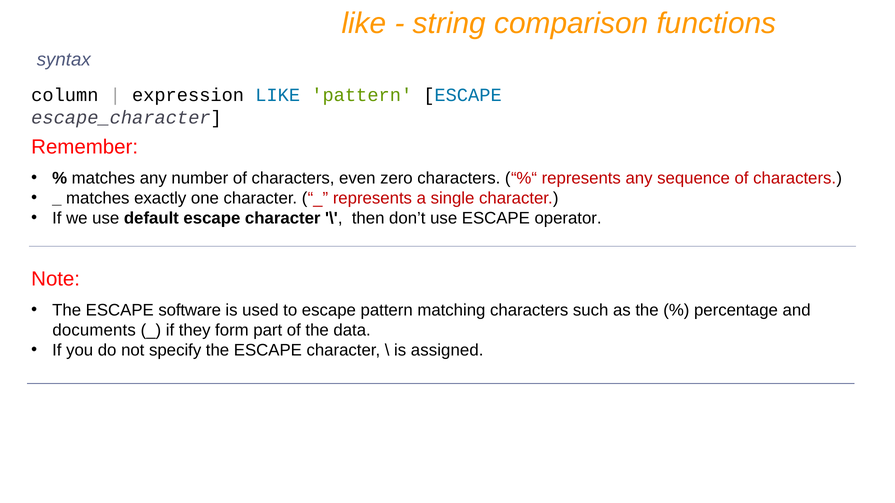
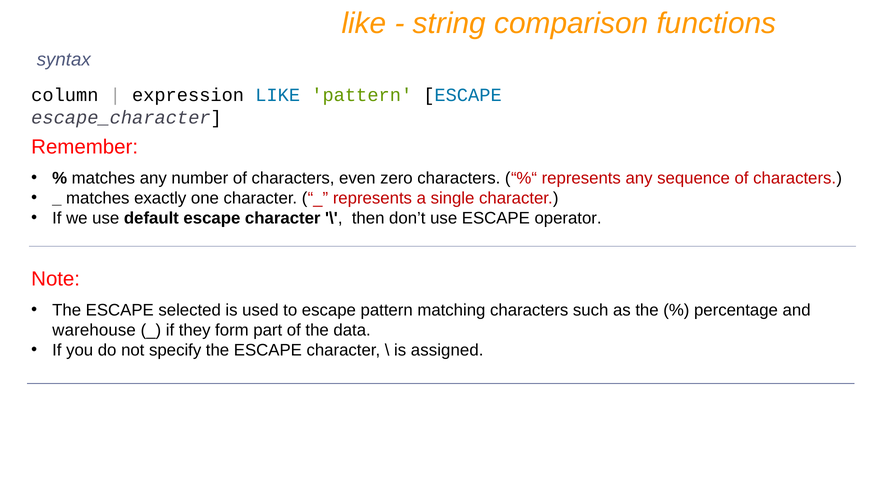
software: software -> selected
documents: documents -> warehouse
